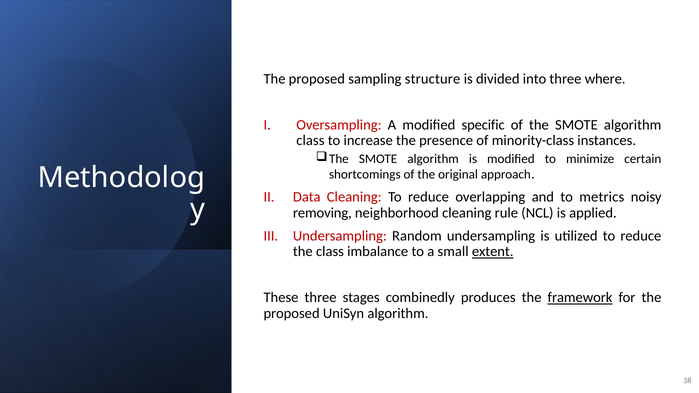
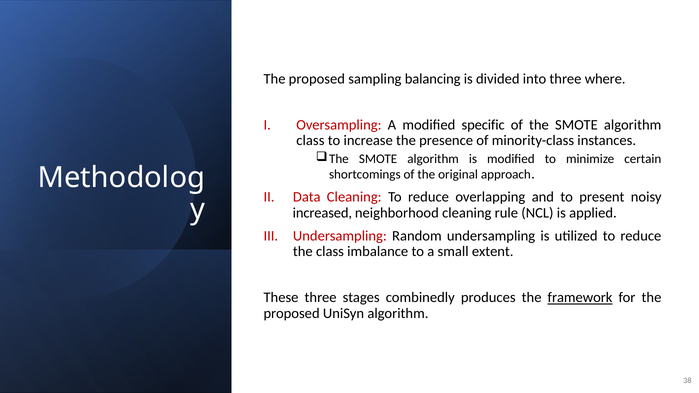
structure: structure -> balancing
metrics: metrics -> present
removing: removing -> increased
extent underline: present -> none
